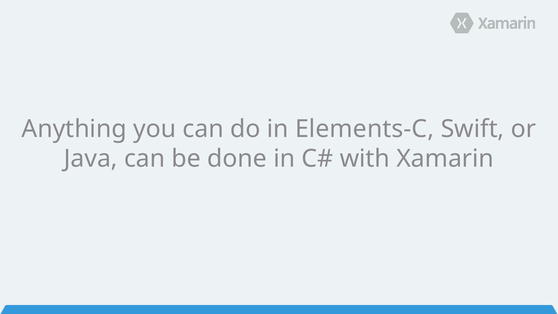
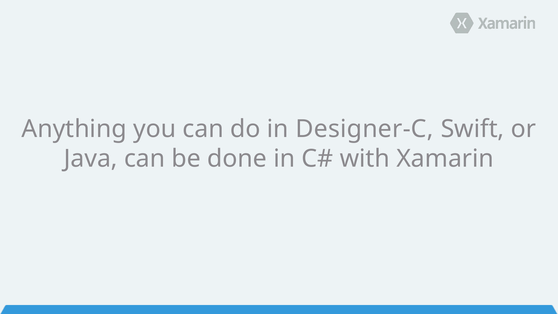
Elements-C: Elements-C -> Designer-C
